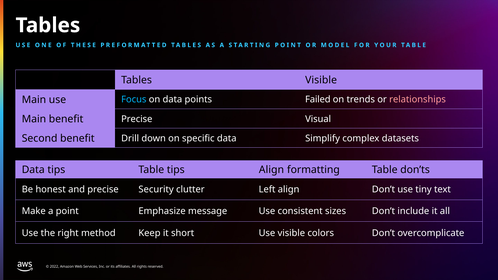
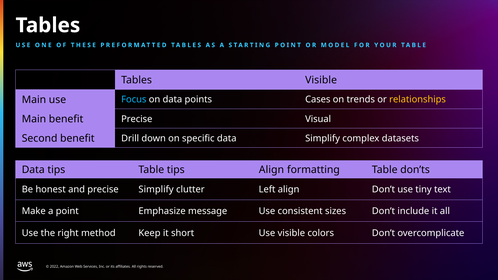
Failed: Failed -> Cases
relationships colour: pink -> yellow
precise Security: Security -> Simplify
